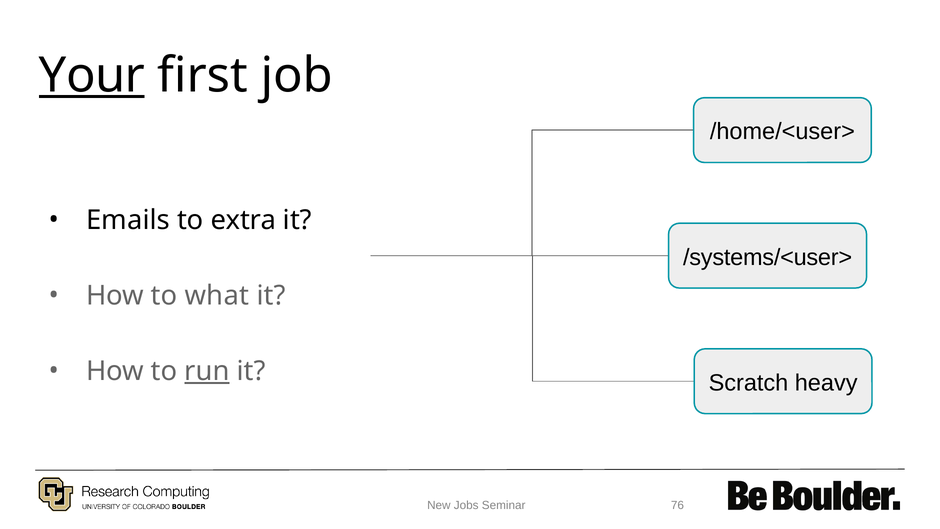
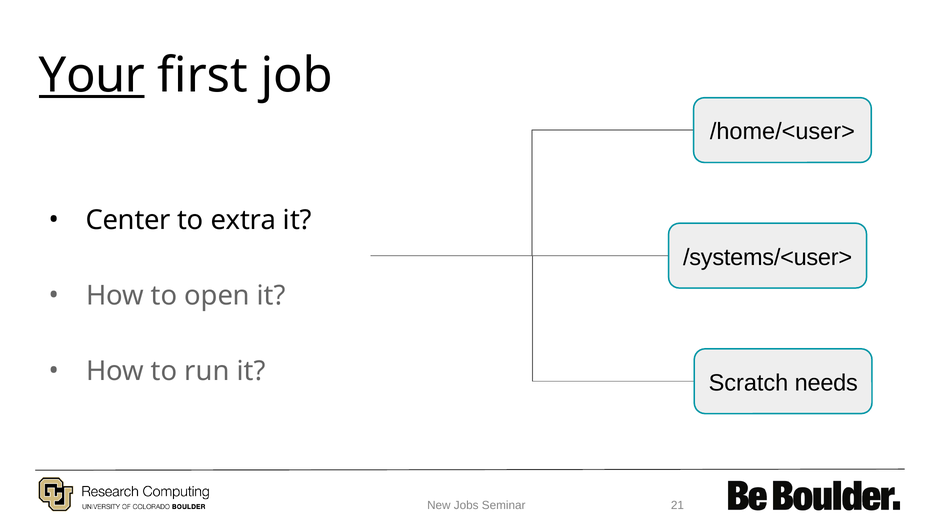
Emails: Emails -> Center
what: what -> open
run underline: present -> none
heavy: heavy -> needs
76: 76 -> 21
